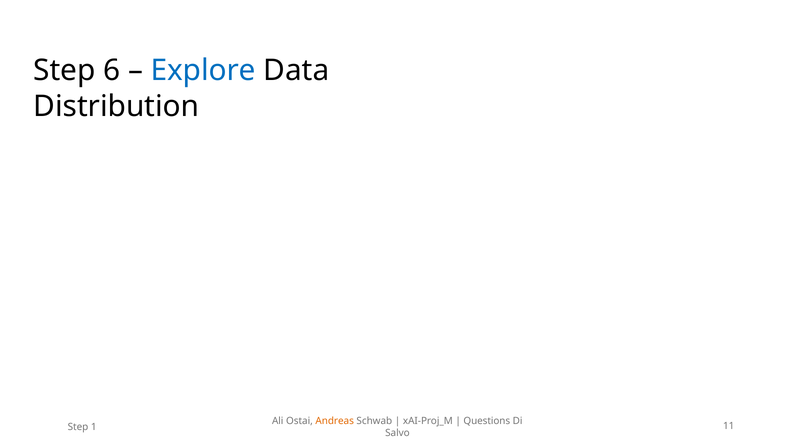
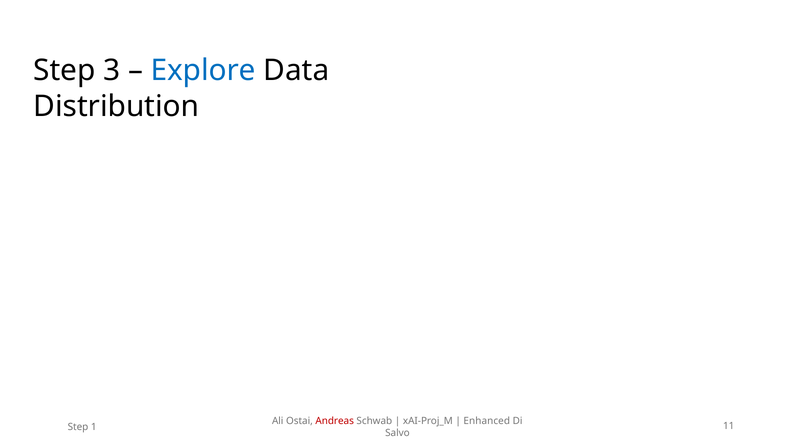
6: 6 -> 3
Andreas colour: orange -> red
Questions: Questions -> Enhanced
